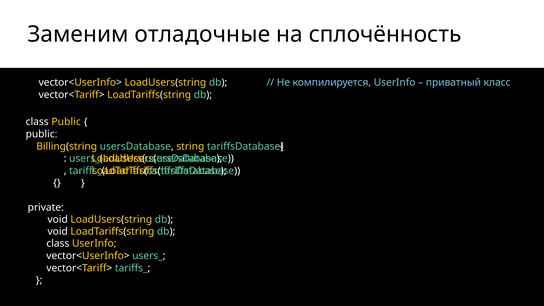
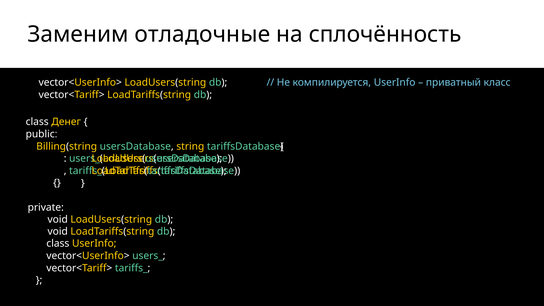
class Public: Public -> Денег
